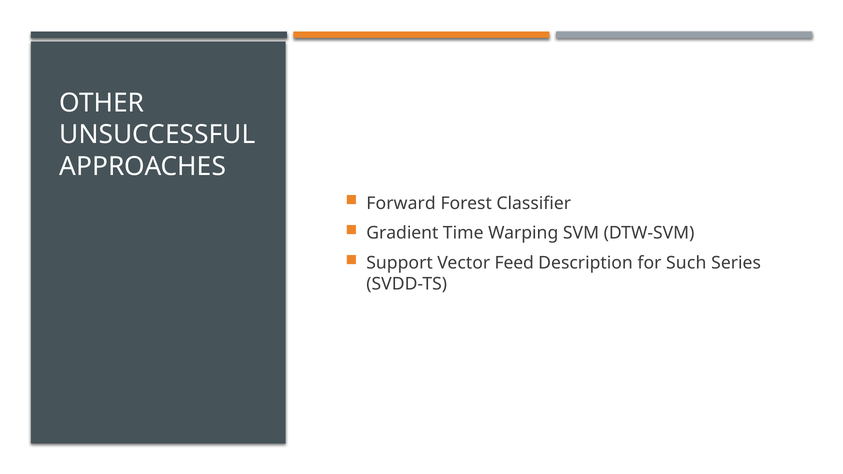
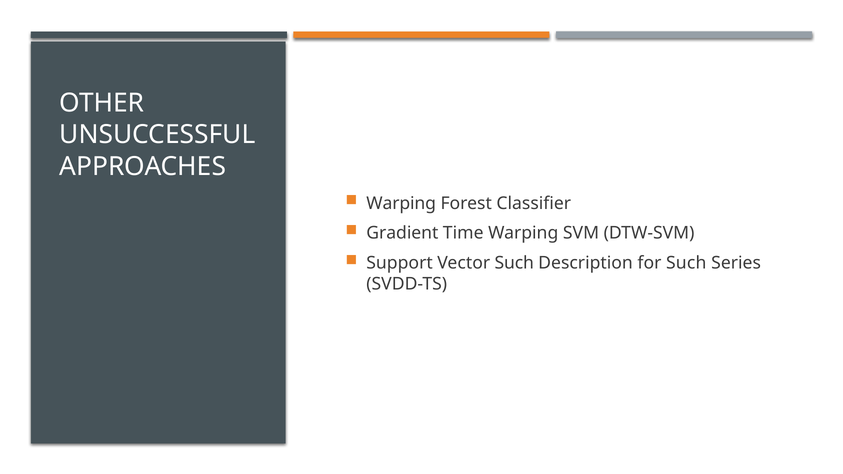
Forward at (401, 203): Forward -> Warping
Vector Feed: Feed -> Such
